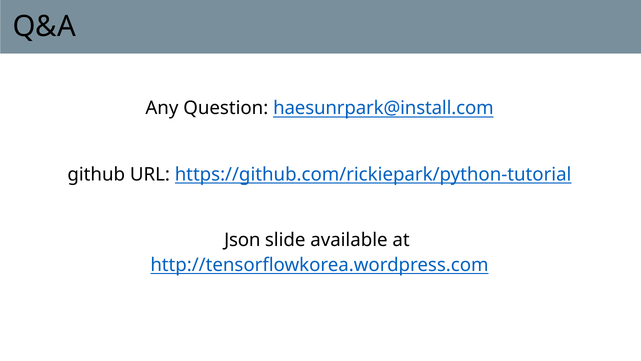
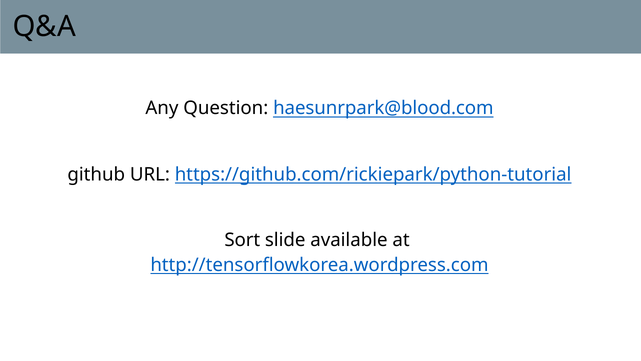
haesunrpark@install.com: haesunrpark@install.com -> haesunrpark@blood.com
Json: Json -> Sort
